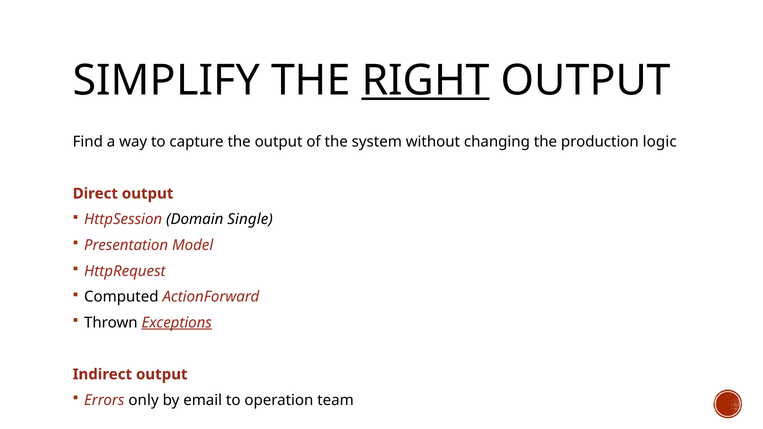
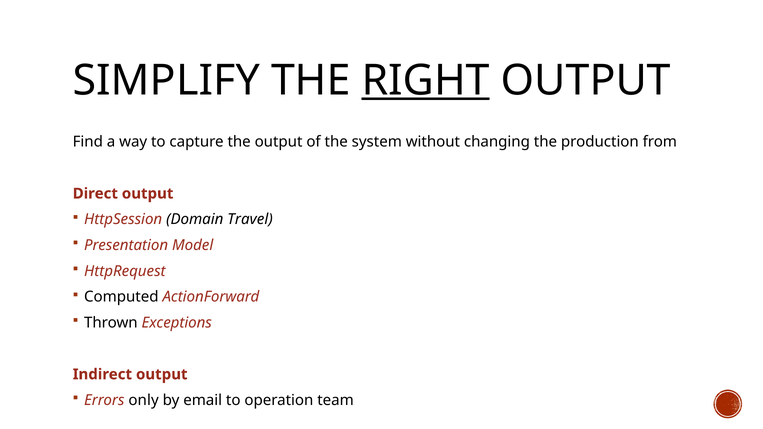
logic: logic -> from
Single: Single -> Travel
Exceptions underline: present -> none
